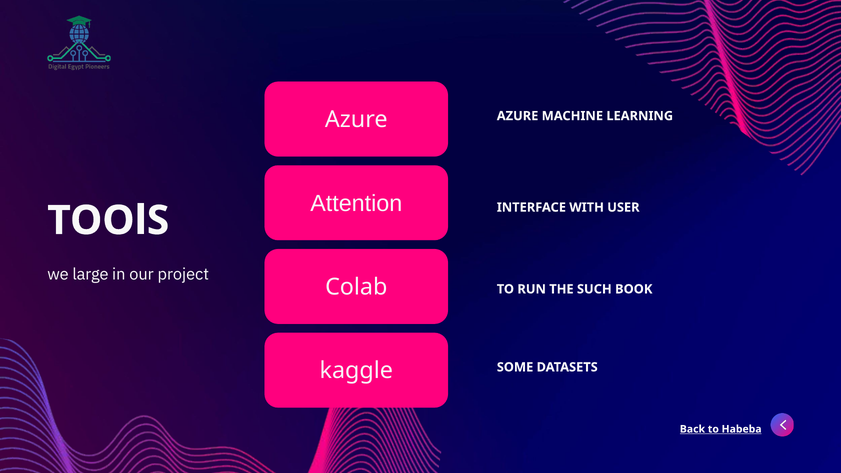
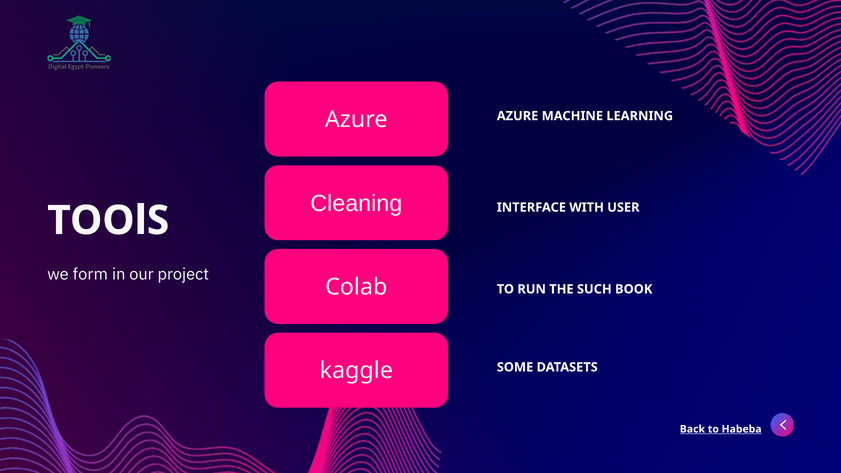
Attention: Attention -> Cleaning
large: large -> form
